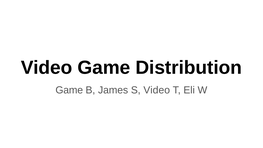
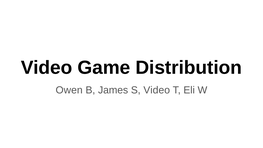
Game at (69, 90): Game -> Owen
